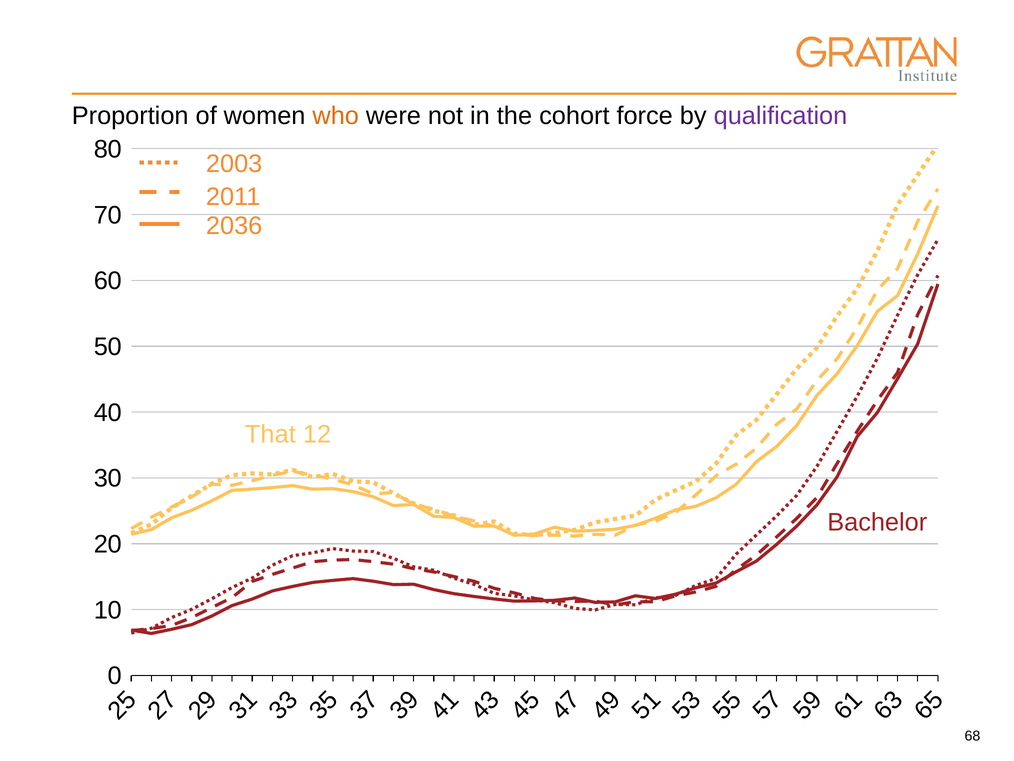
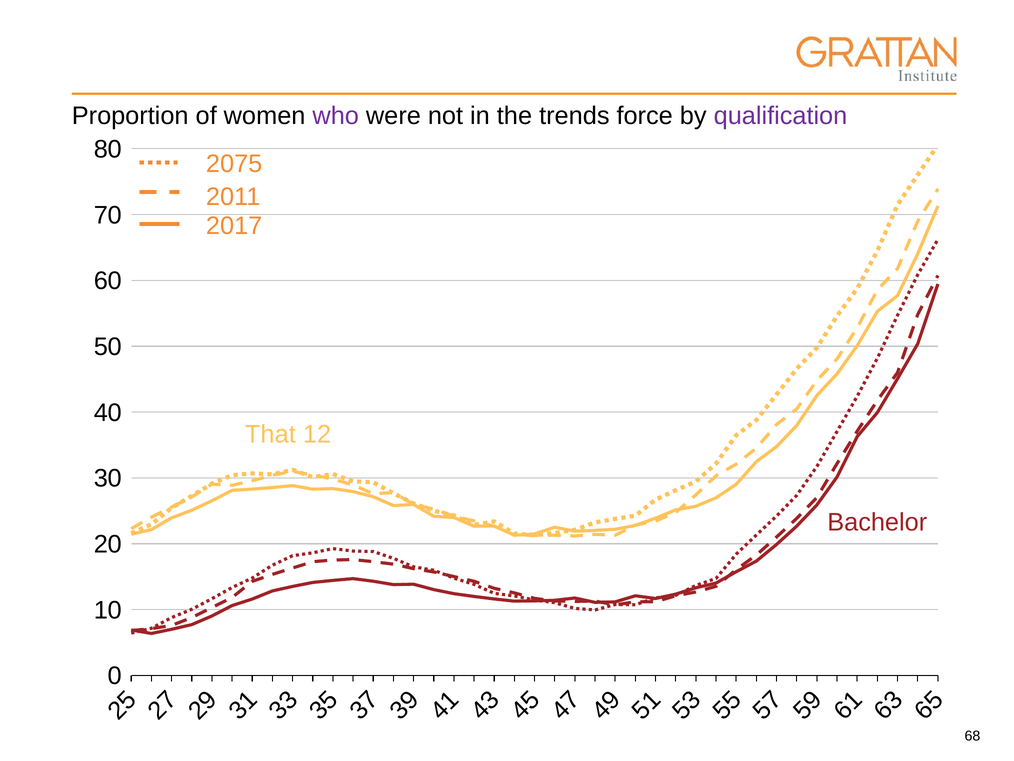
who colour: orange -> purple
cohort: cohort -> trends
2003: 2003 -> 2075
2036: 2036 -> 2017
